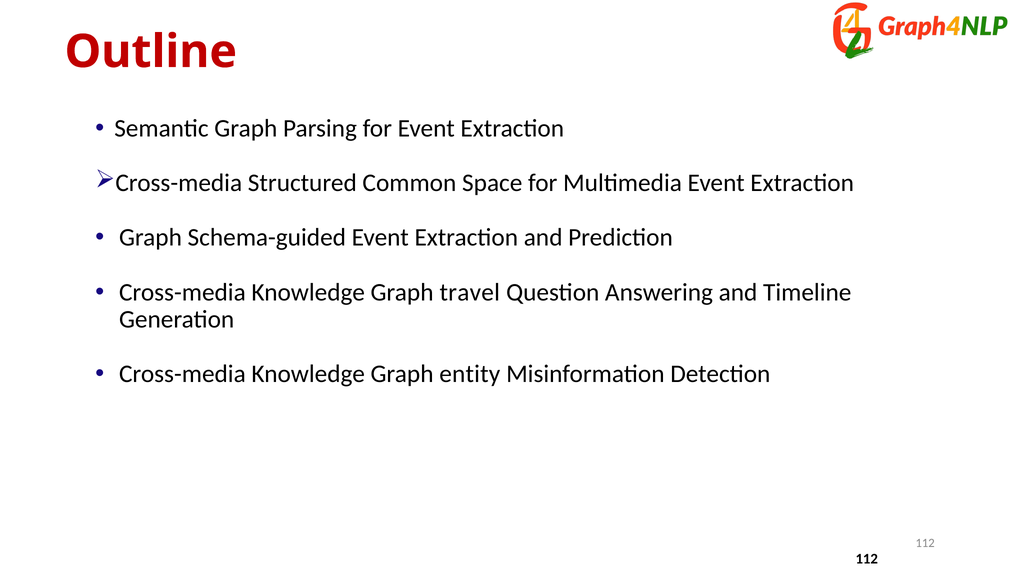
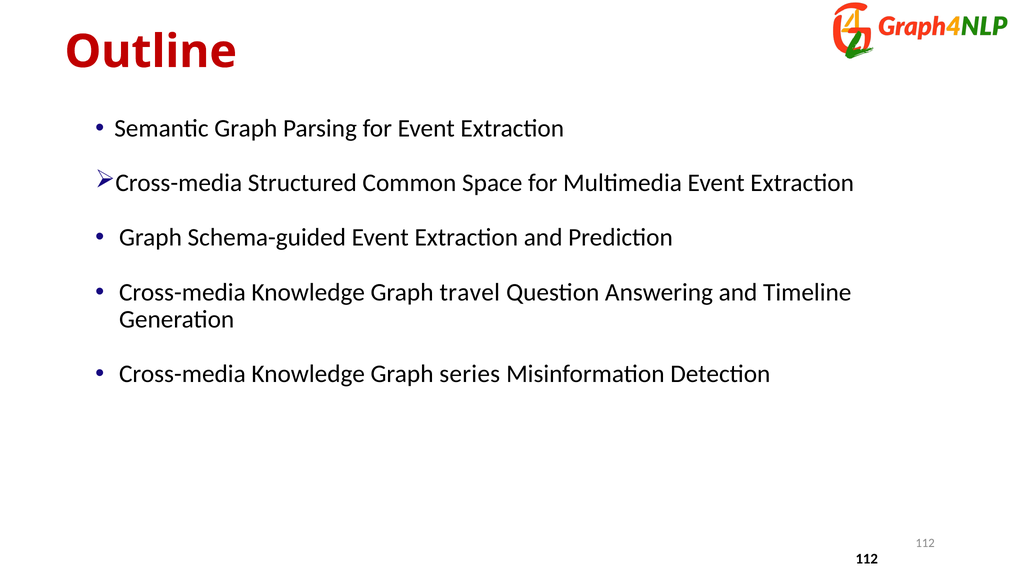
entity: entity -> series
